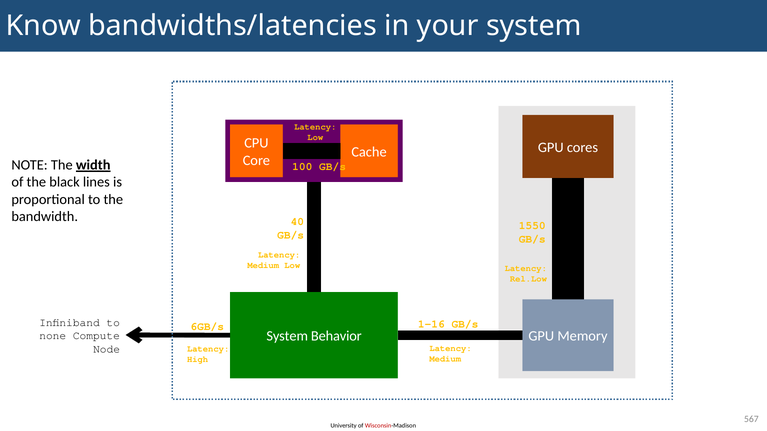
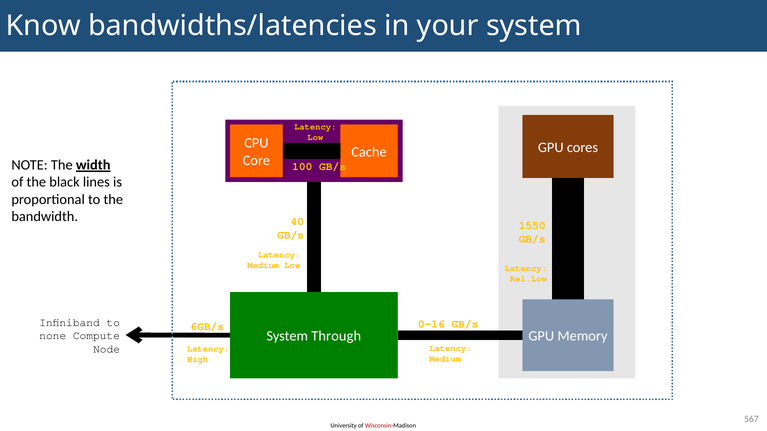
1-16: 1-16 -> 0-16
Behavior: Behavior -> Through
